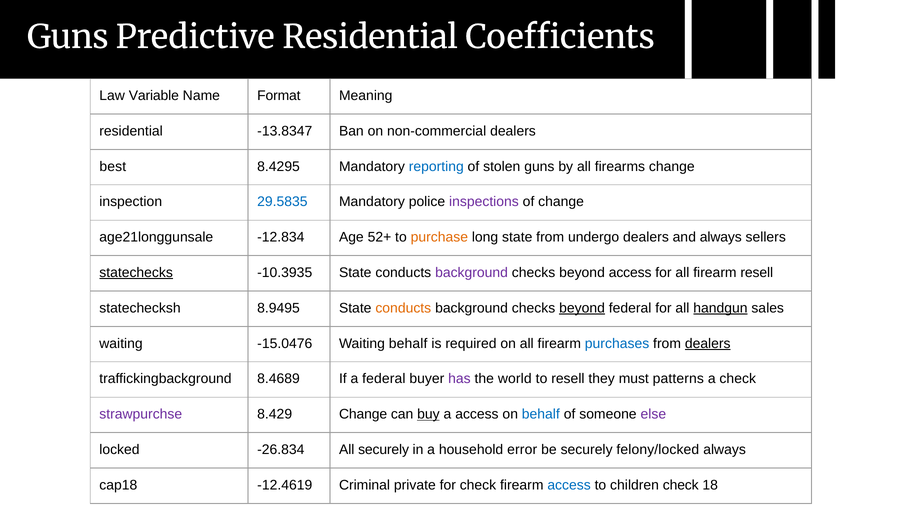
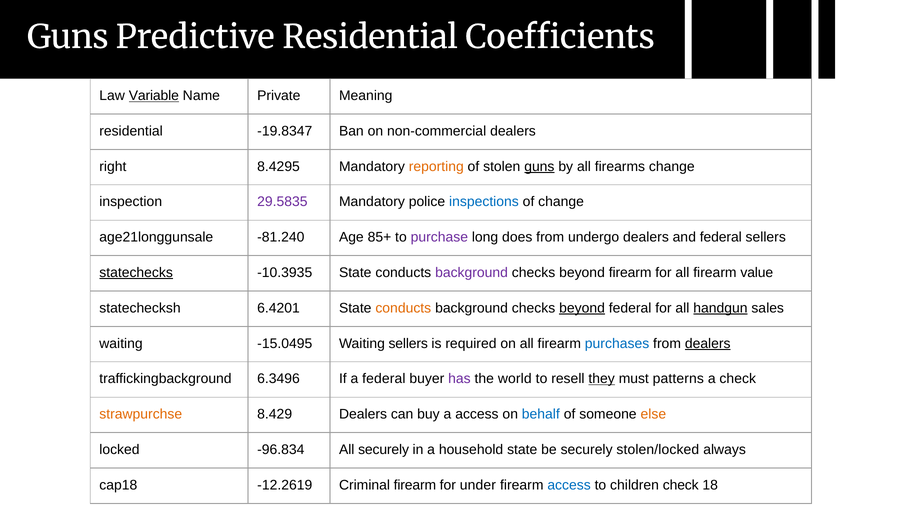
Variable underline: none -> present
Format: Format -> Private
-13.8347: -13.8347 -> -19.8347
best: best -> right
reporting colour: blue -> orange
guns at (539, 167) underline: none -> present
29.5835 colour: blue -> purple
inspections colour: purple -> blue
-12.834: -12.834 -> -81.240
52+: 52+ -> 85+
purchase colour: orange -> purple
long state: state -> does
and always: always -> federal
beyond access: access -> firearm
firearm resell: resell -> value
8.9495: 8.9495 -> 6.4201
-15.0476: -15.0476 -> -15.0495
Waiting behalf: behalf -> sellers
8.4689: 8.4689 -> 6.3496
they underline: none -> present
strawpurchse colour: purple -> orange
8.429 Change: Change -> Dealers
buy underline: present -> none
else colour: purple -> orange
-26.834: -26.834 -> -96.834
household error: error -> state
felony/locked: felony/locked -> stolen/locked
-12.4619: -12.4619 -> -12.2619
Criminal private: private -> firearm
for check: check -> under
